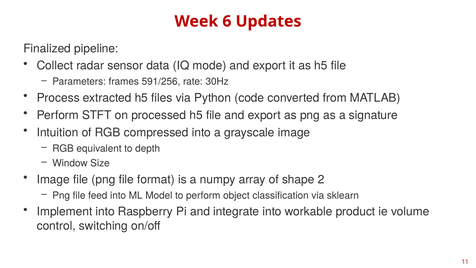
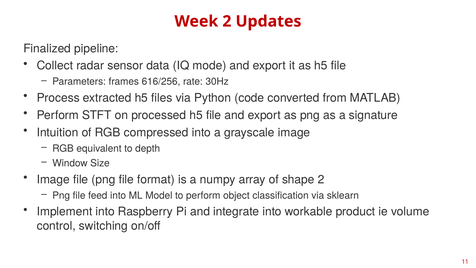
Week 6: 6 -> 2
591/256: 591/256 -> 616/256
